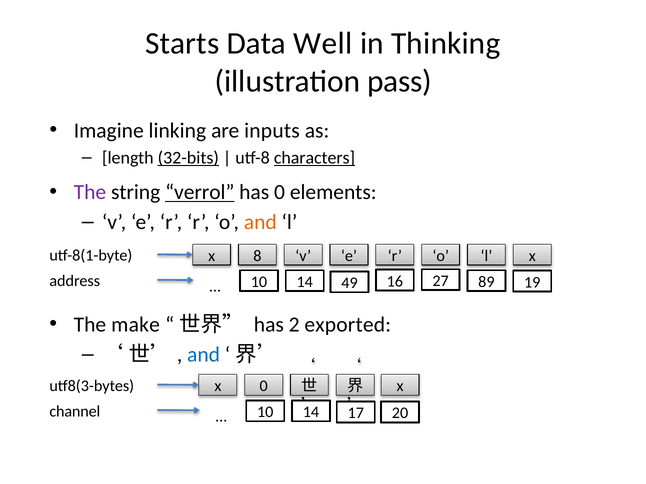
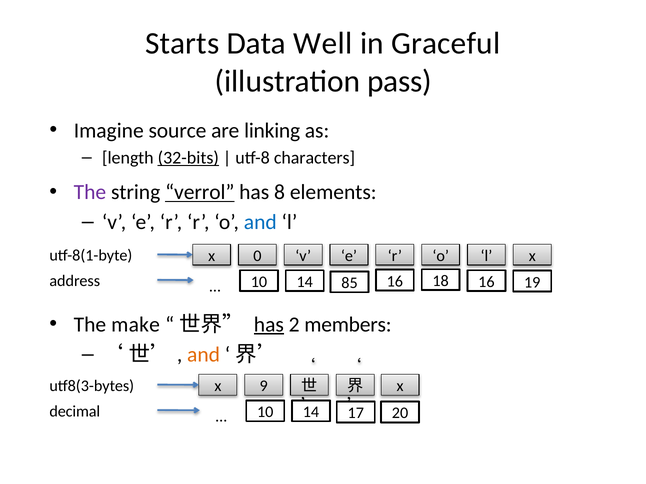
Thinking: Thinking -> Graceful
linking: linking -> source
inputs: inputs -> linking
characters underline: present -> none
has 0: 0 -> 8
and at (260, 223) colour: orange -> blue
8: 8 -> 0
89 at (486, 282): 89 -> 16
49: 49 -> 85
27: 27 -> 18
has at (269, 325) underline: none -> present
exported: exported -> members
and at (204, 355) colour: blue -> orange
x 0: 0 -> 9
channel: channel -> decimal
